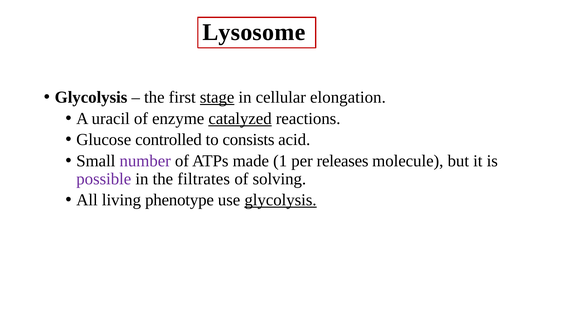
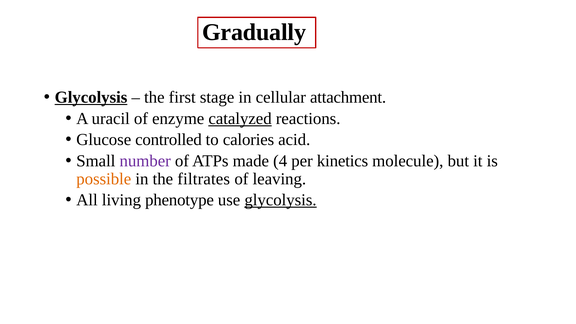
Lysosome: Lysosome -> Gradually
Glycolysis at (91, 97) underline: none -> present
stage underline: present -> none
elongation: elongation -> attachment
consists: consists -> calories
1: 1 -> 4
releases: releases -> kinetics
possible colour: purple -> orange
solving: solving -> leaving
